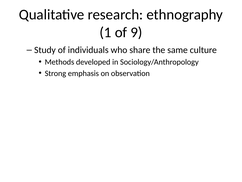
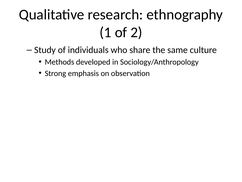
9: 9 -> 2
